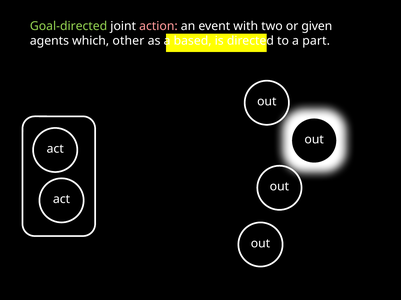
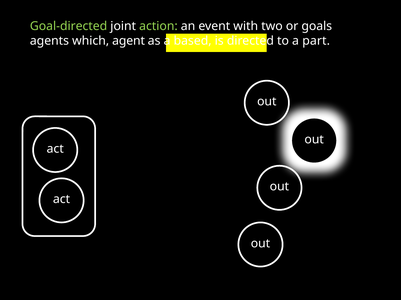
action colour: pink -> light green
given: given -> goals
other: other -> agent
